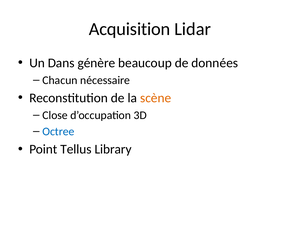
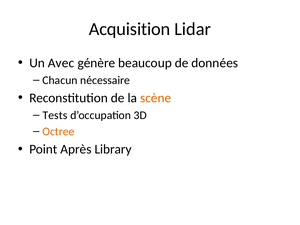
Dans: Dans -> Avec
Close: Close -> Tests
Octree colour: blue -> orange
Tellus: Tellus -> Après
